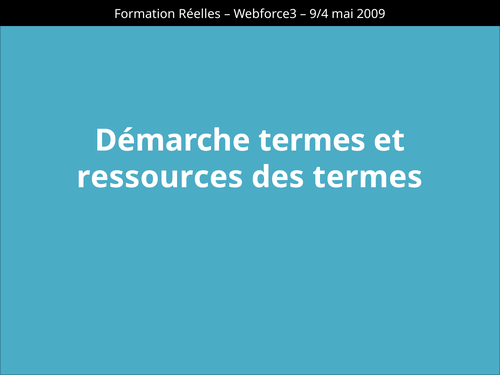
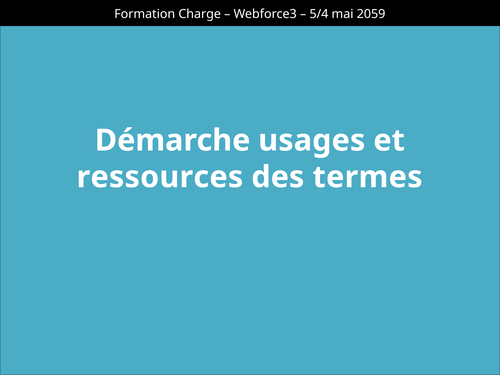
Réelles: Réelles -> Charge
9/4: 9/4 -> 5/4
2009: 2009 -> 2059
Démarche termes: termes -> usages
